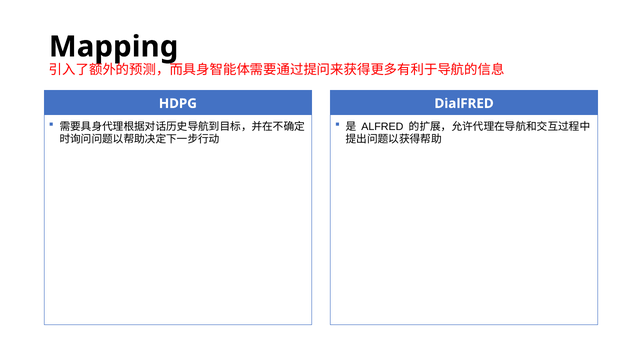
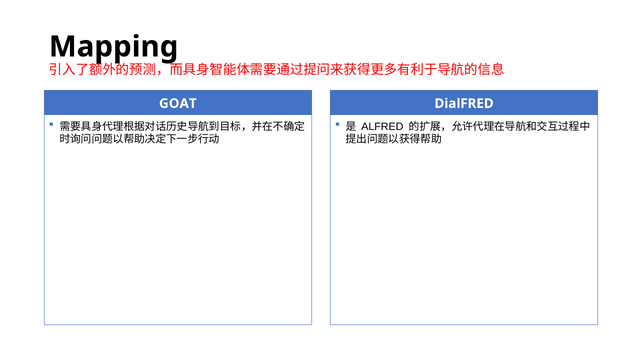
HDPG: HDPG -> GOAT
